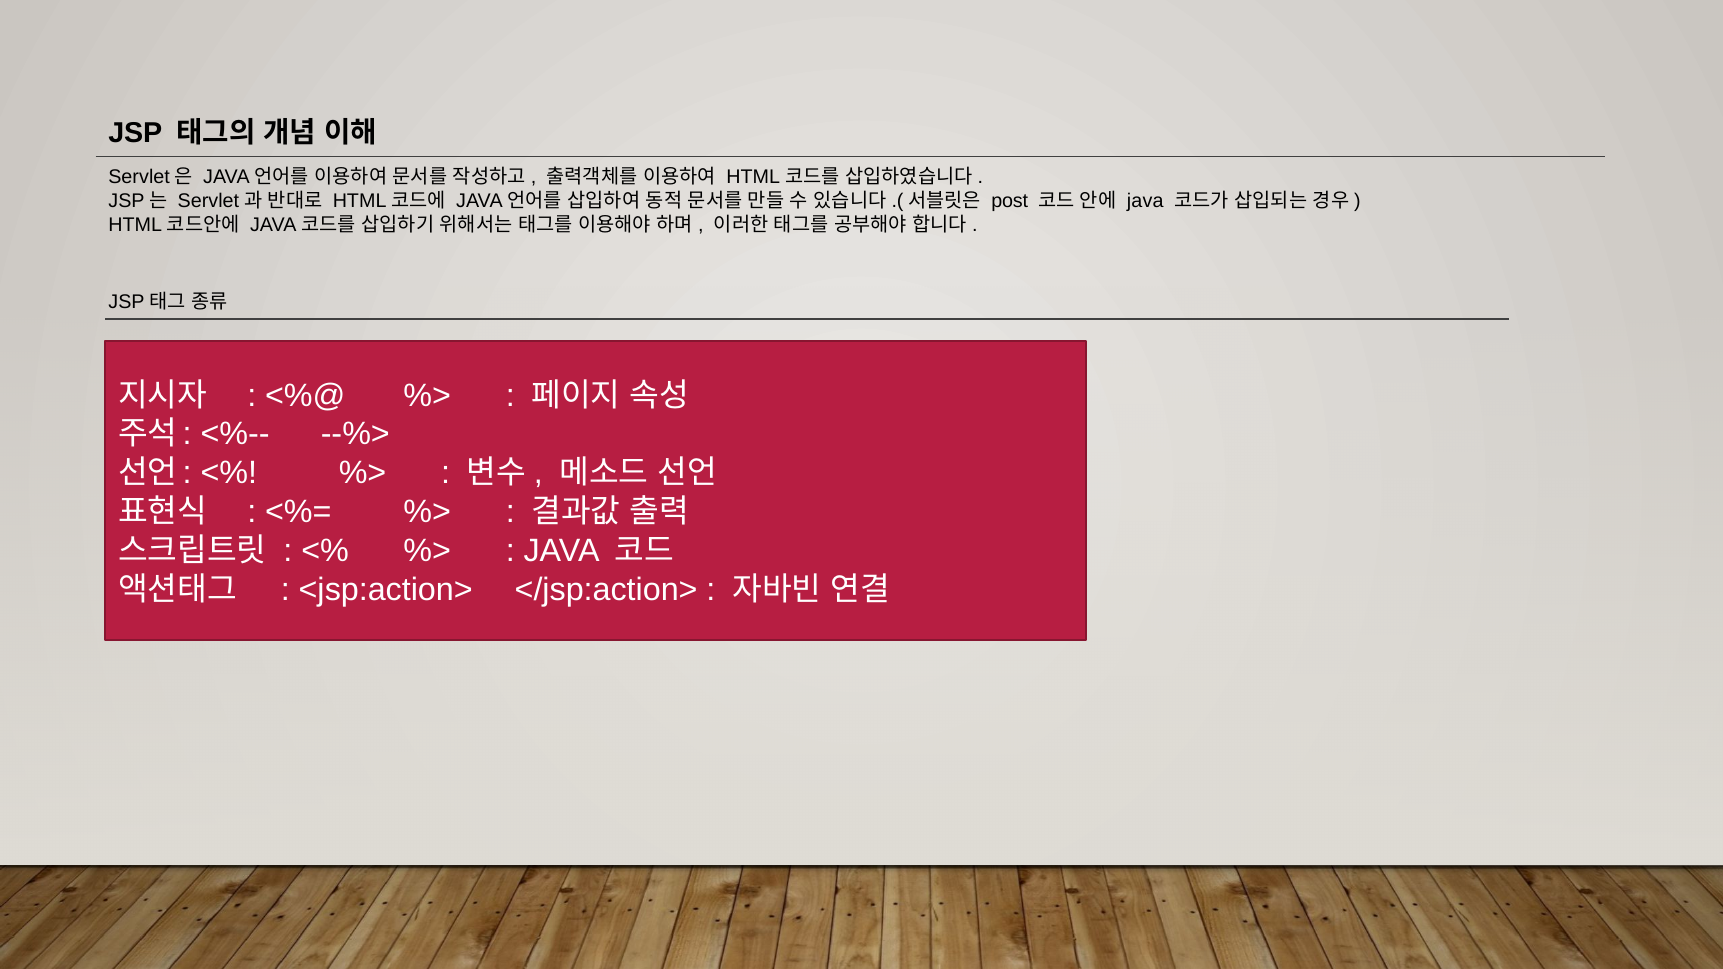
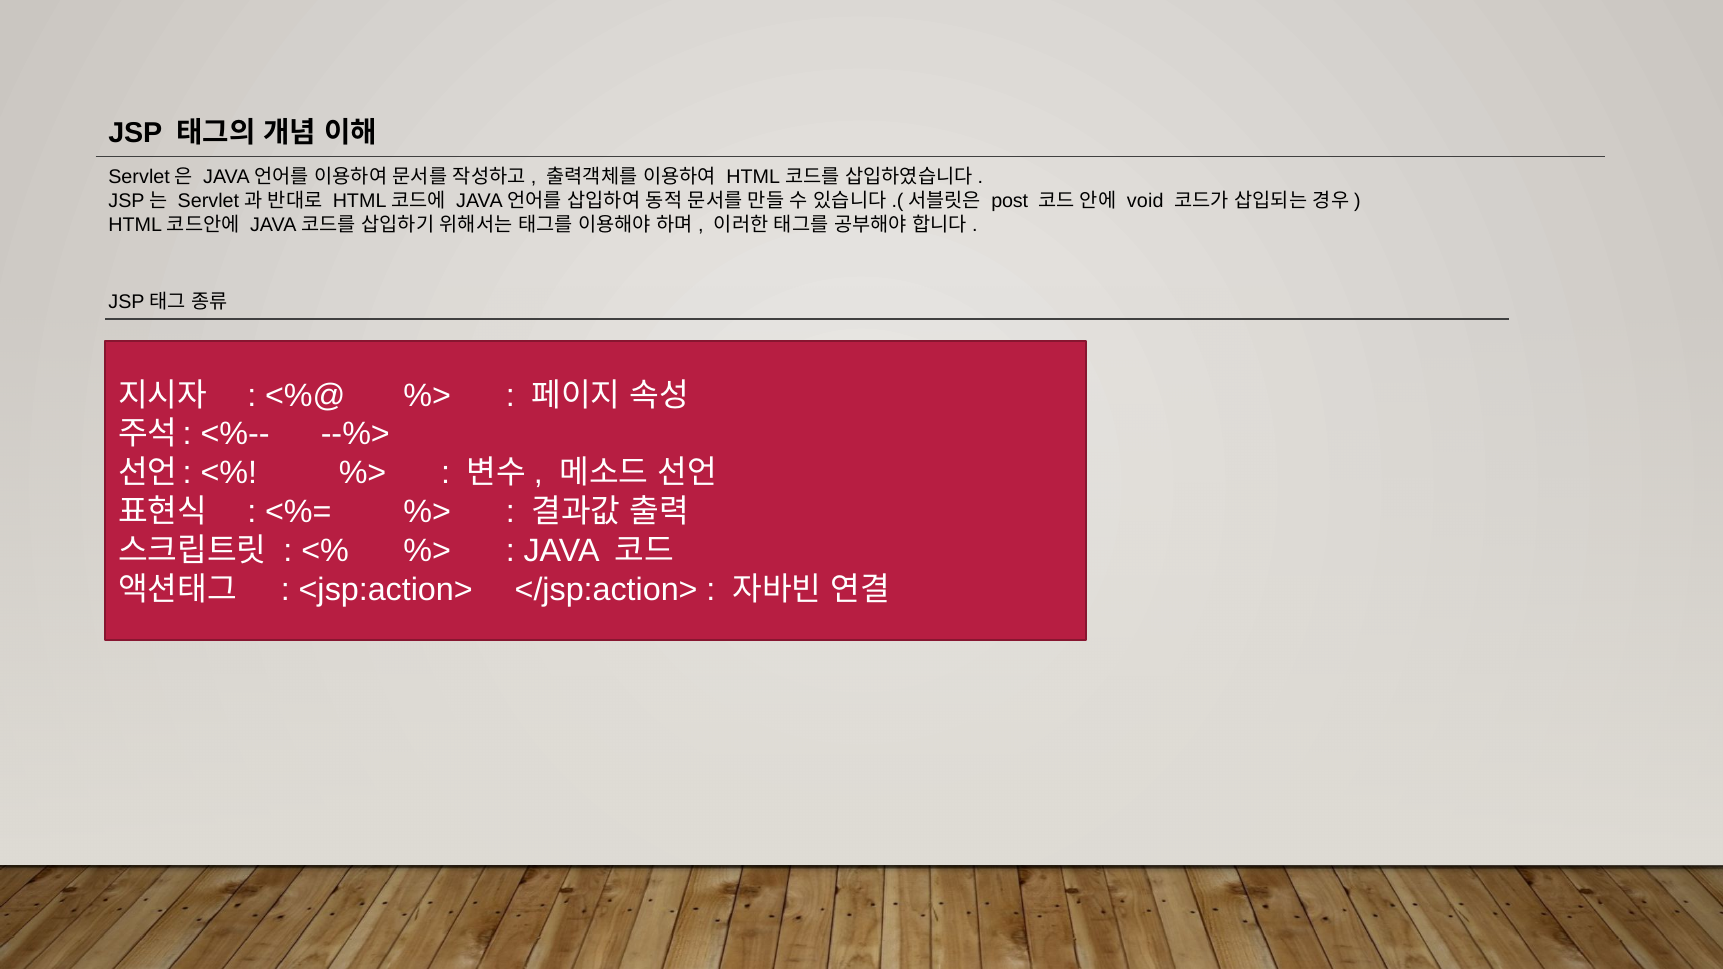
java at (1145, 201): java -> void
